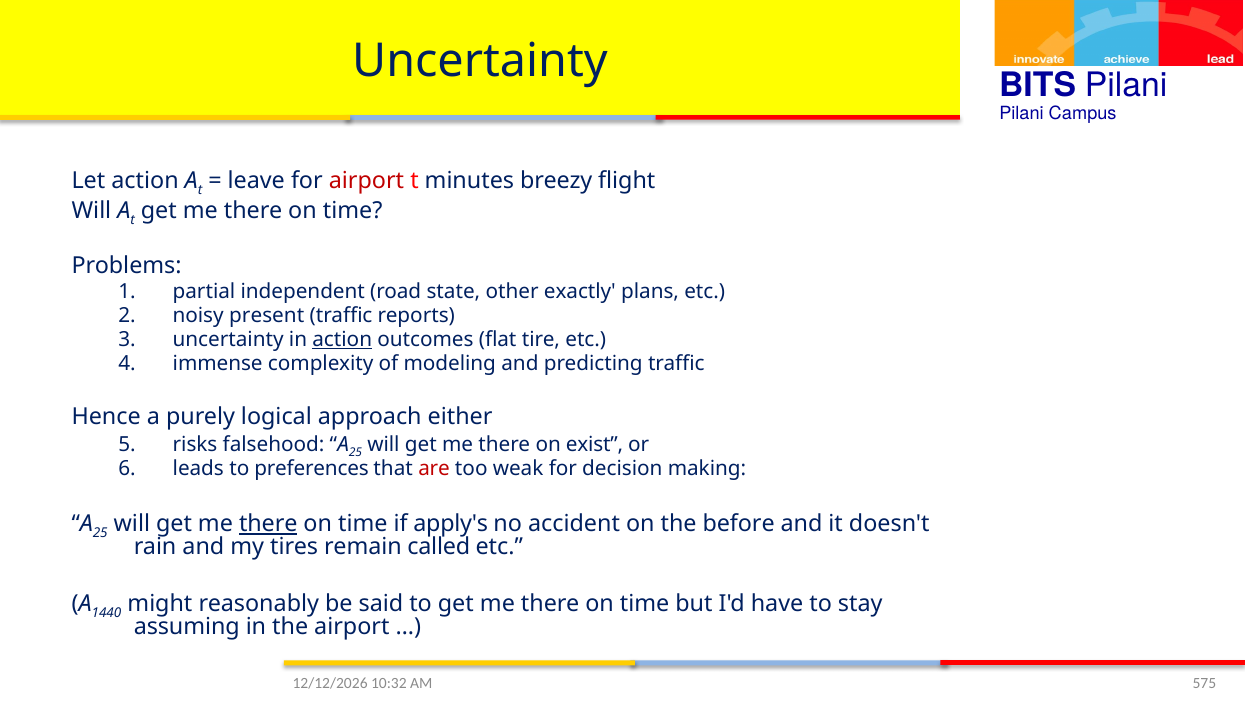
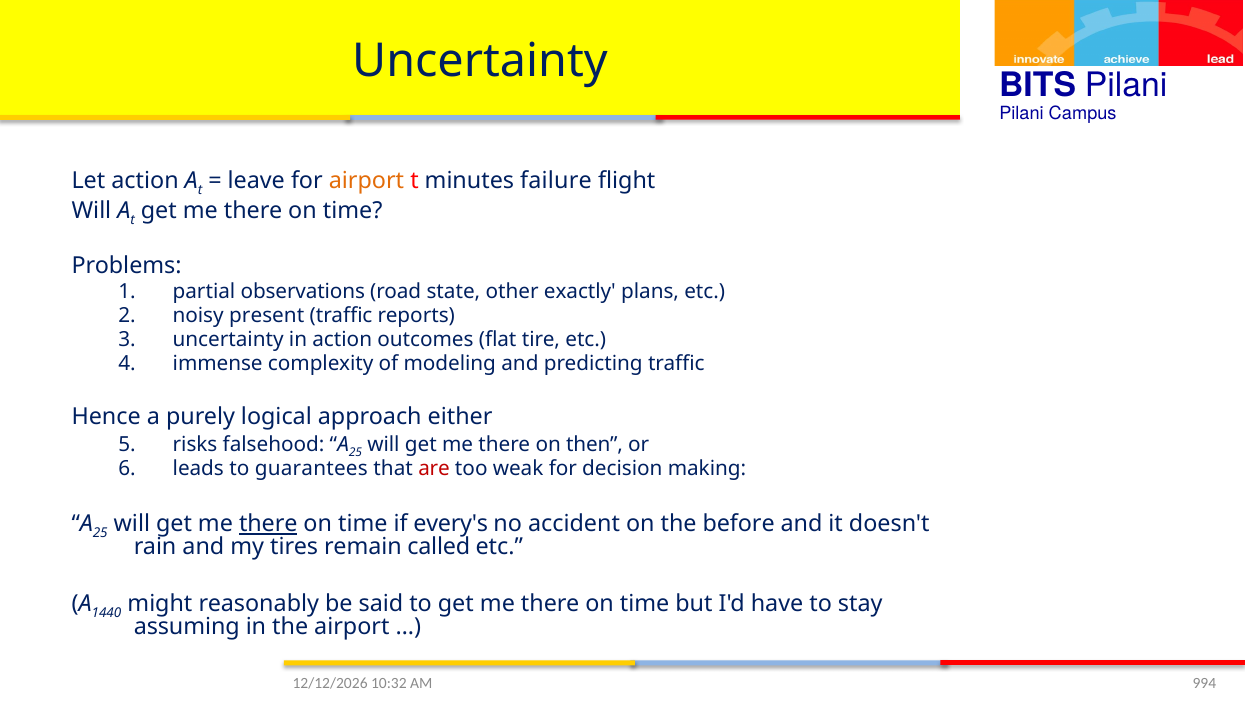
airport at (366, 181) colour: red -> orange
breezy: breezy -> failure
independent: independent -> observations
action at (342, 339) underline: present -> none
exist: exist -> then
preferences: preferences -> guarantees
apply's: apply's -> every's
575: 575 -> 994
